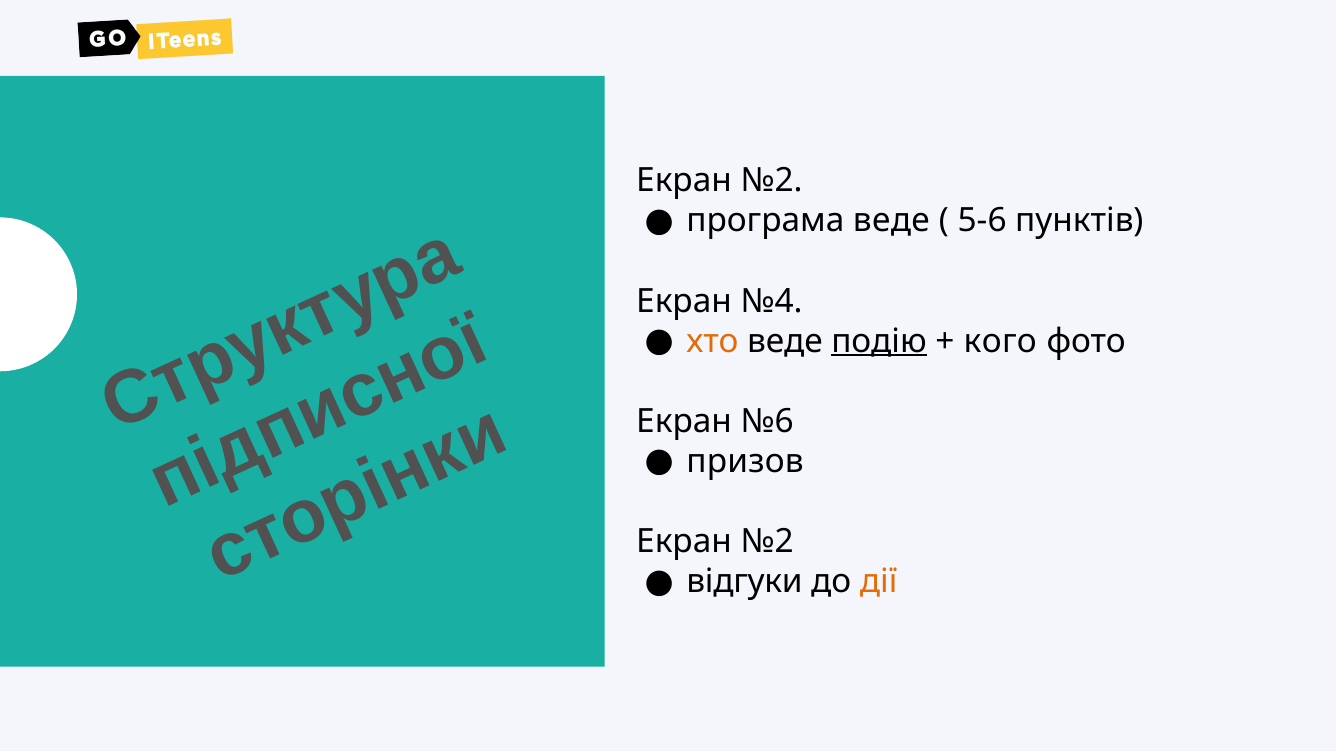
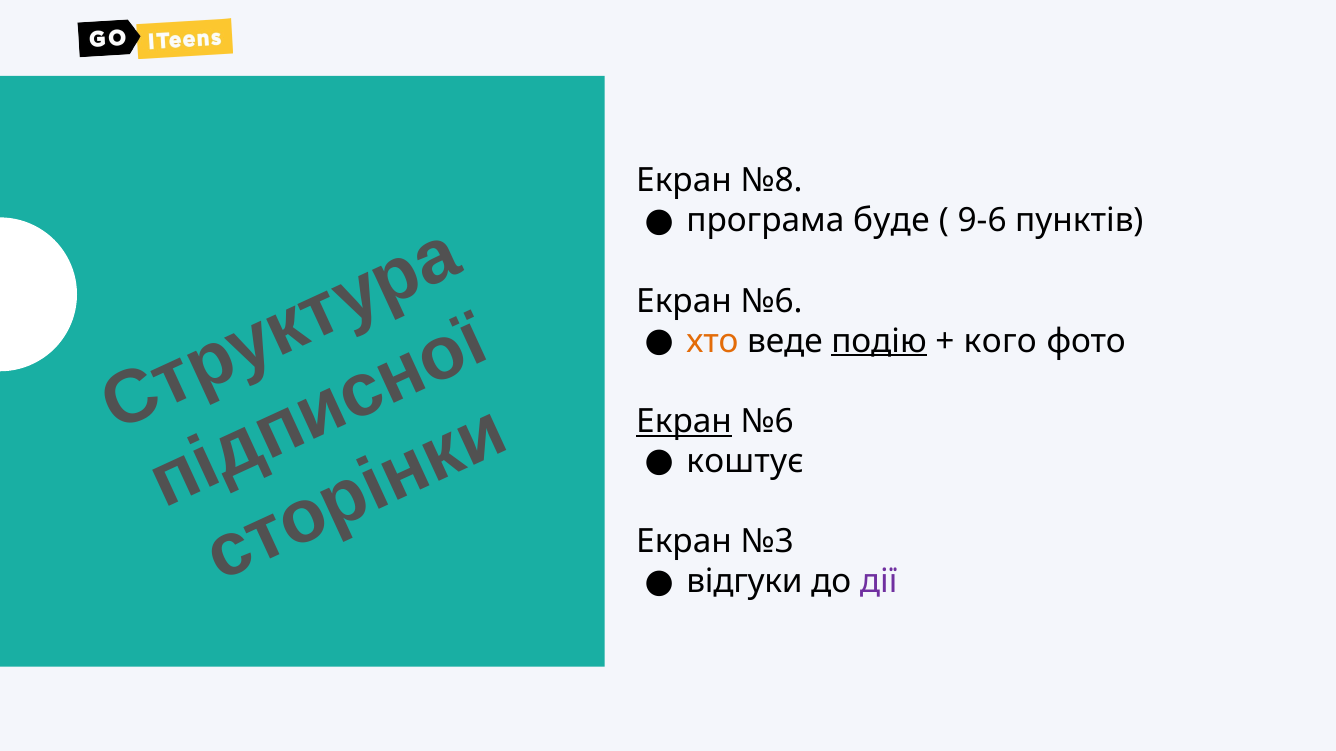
№2 at (772, 181): №2 -> №8
програма веде: веде -> буде
5-6: 5-6 -> 9-6
№4 at (772, 301): №4 -> №6
Екран at (684, 421) underline: none -> present
призов: призов -> коштує
№2 at (767, 542): №2 -> №3
дії colour: orange -> purple
